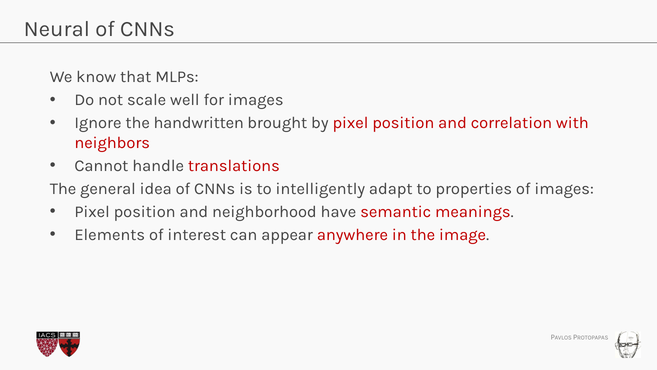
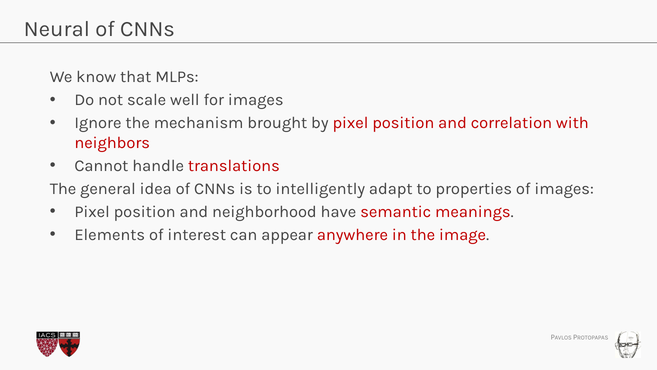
handwritten: handwritten -> mechanism
